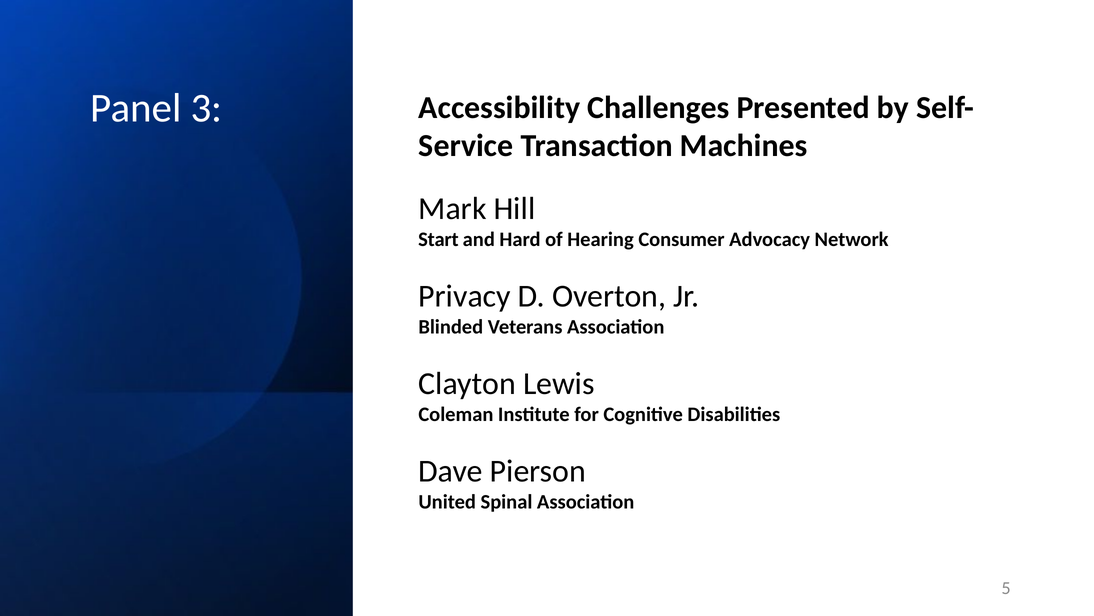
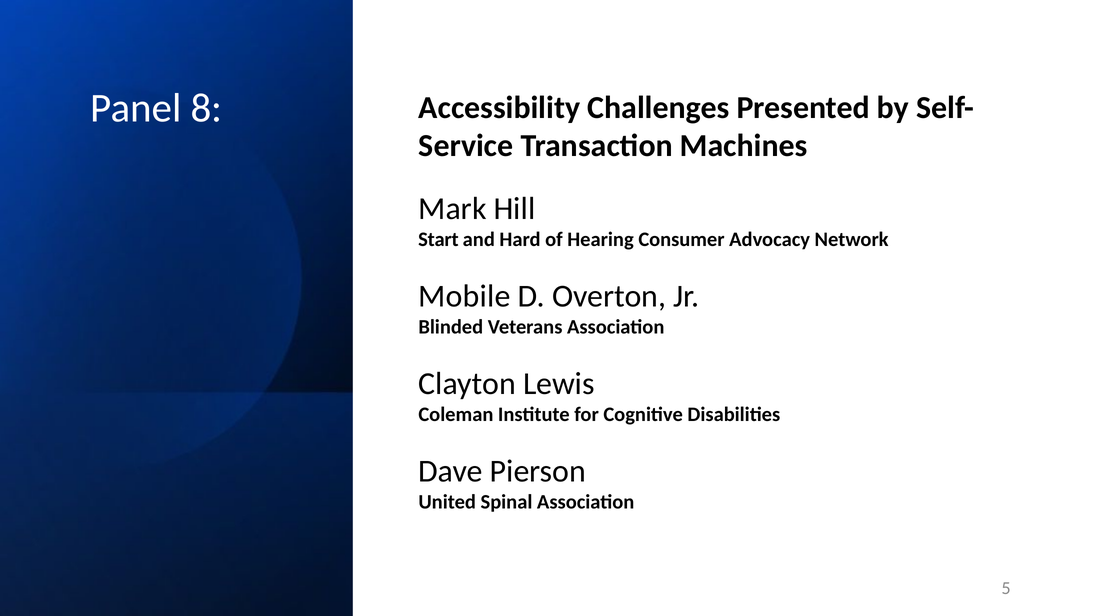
3: 3 -> 8
Privacy: Privacy -> Mobile
